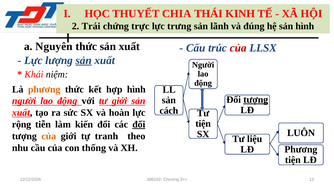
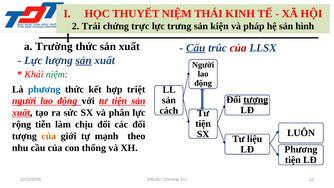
THUYẾT CHIA: CHIA -> NIỆM
lãnh: lãnh -> kiện
đúng: đúng -> pháp
Nguyên: Nguyên -> Trường
Cấu underline: none -> present
niệm at (57, 74) colour: black -> green
phương at (44, 89) colour: orange -> blue
hợp hình: hình -> triệt
với tư giới: giới -> tiện
hoàn: hoàn -> phân
kiến: kiến -> chịu
đối at (139, 124) underline: present -> none
tranh: tranh -> mạnh
